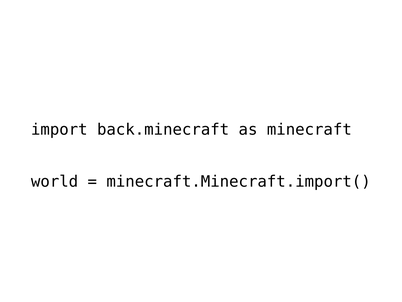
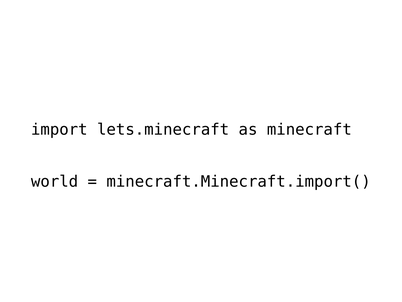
back.minecraft: back.minecraft -> lets.minecraft
